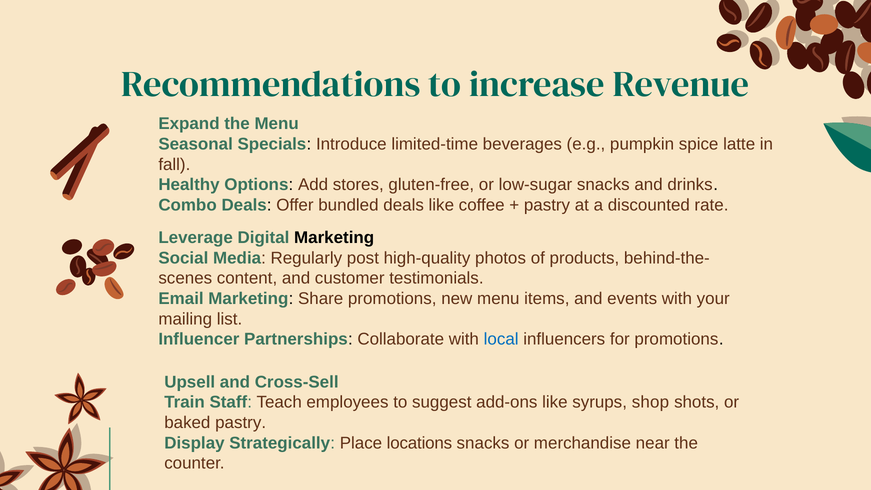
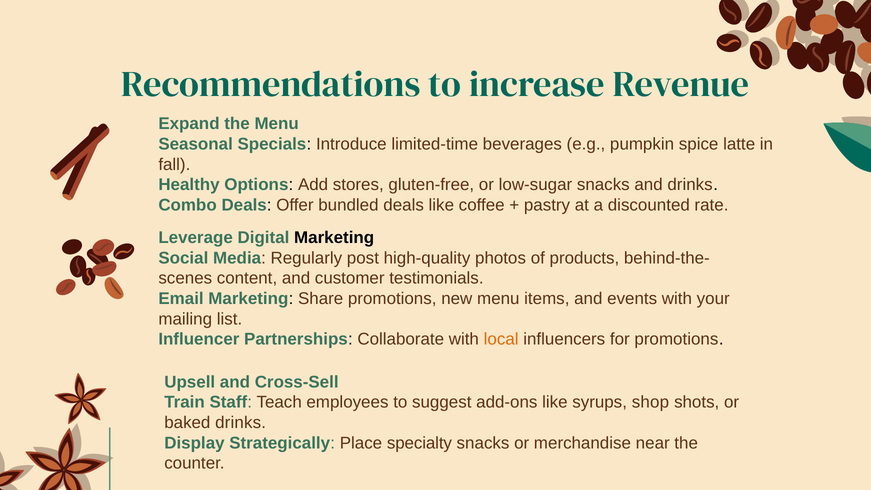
local colour: blue -> orange
baked pastry: pastry -> drinks
locations: locations -> specialty
